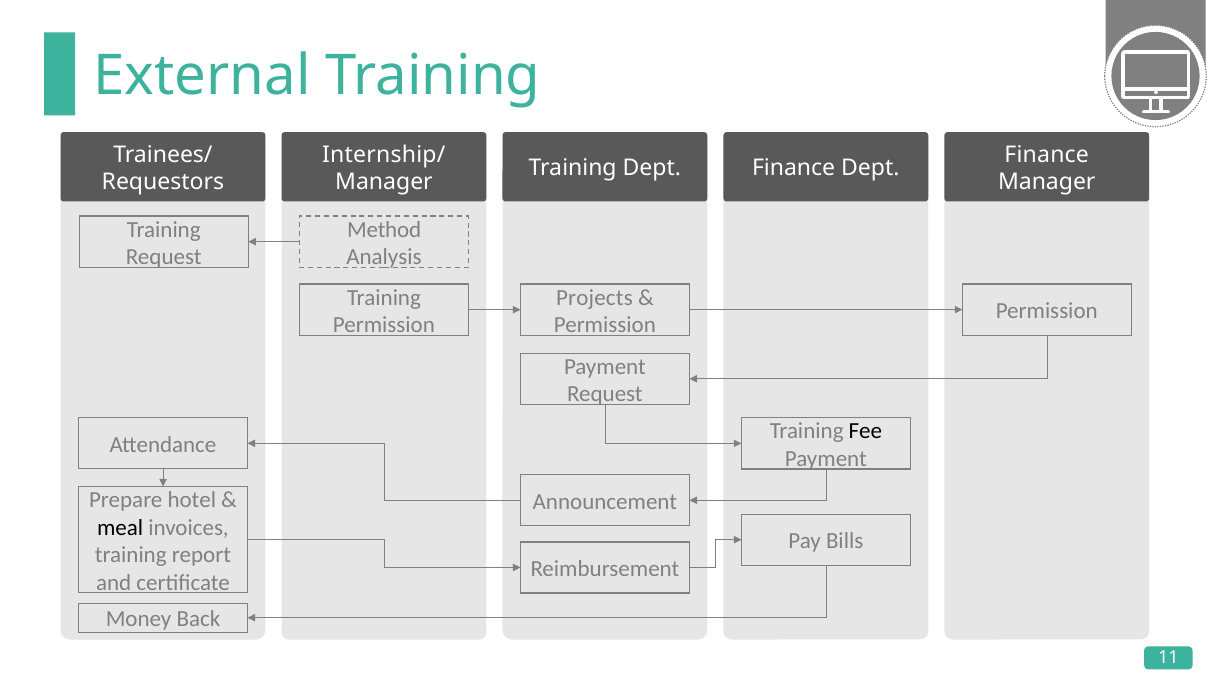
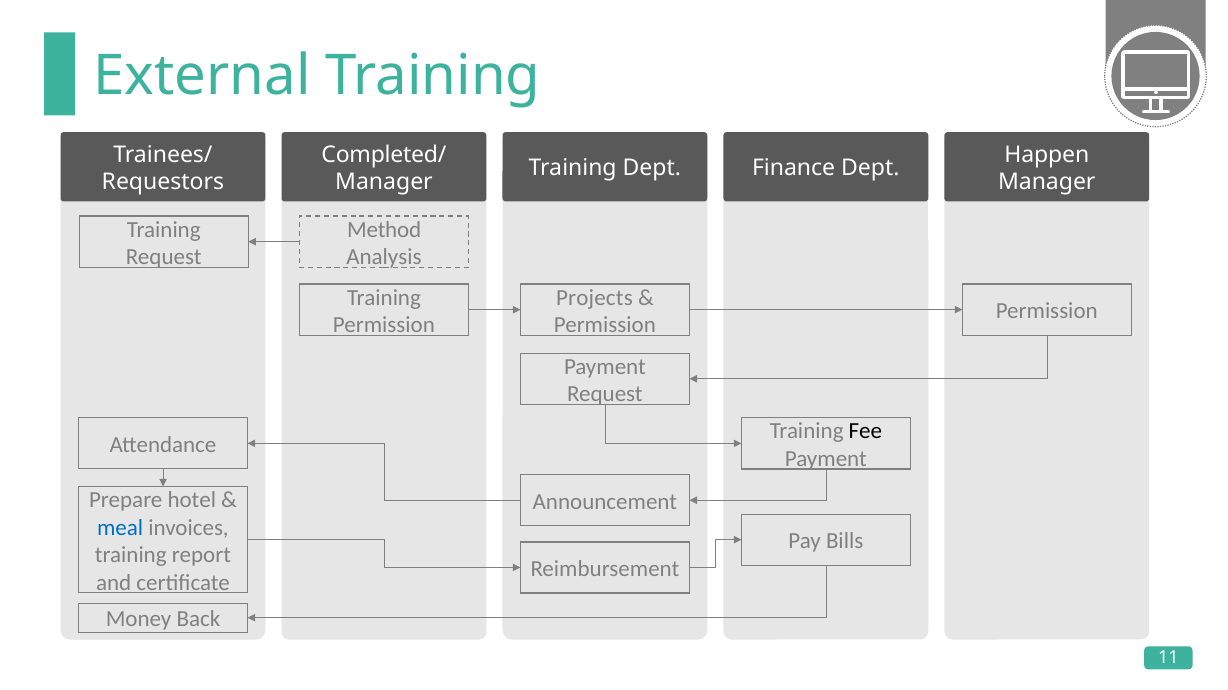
Internship/: Internship/ -> Completed/
Finance at (1047, 155): Finance -> Happen
meal colour: black -> blue
